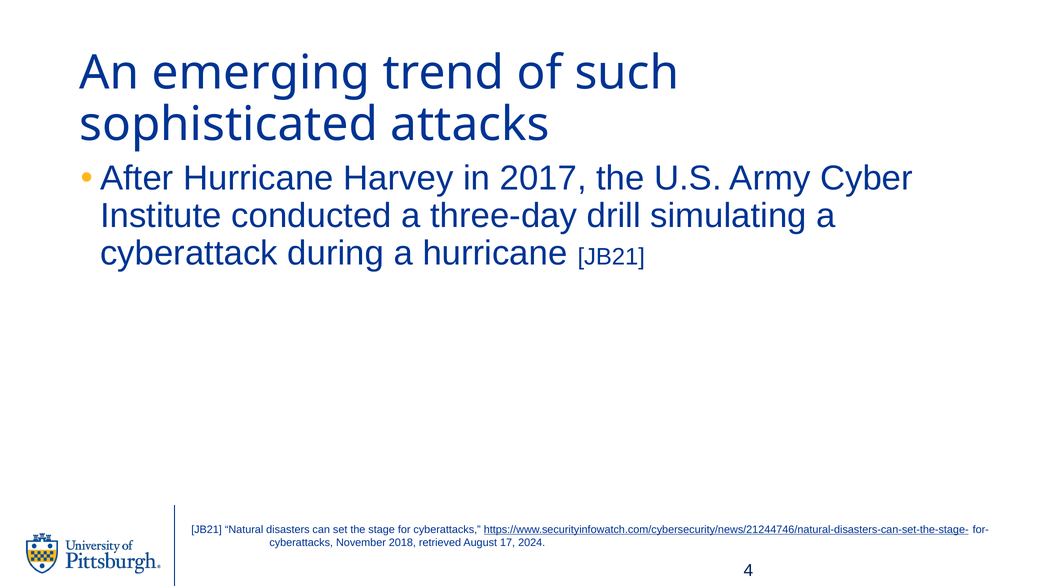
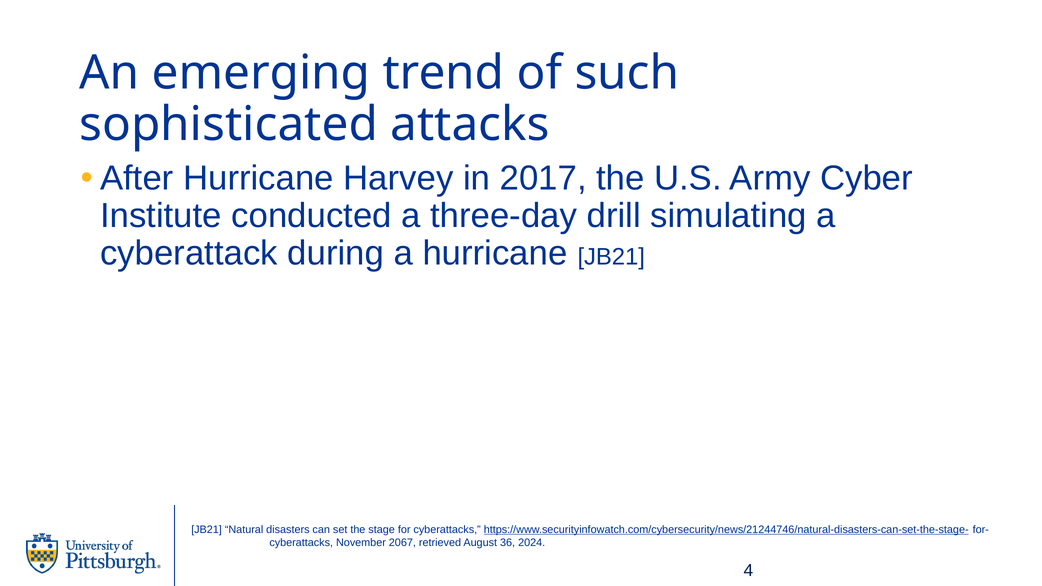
2018: 2018 -> 2067
17: 17 -> 36
